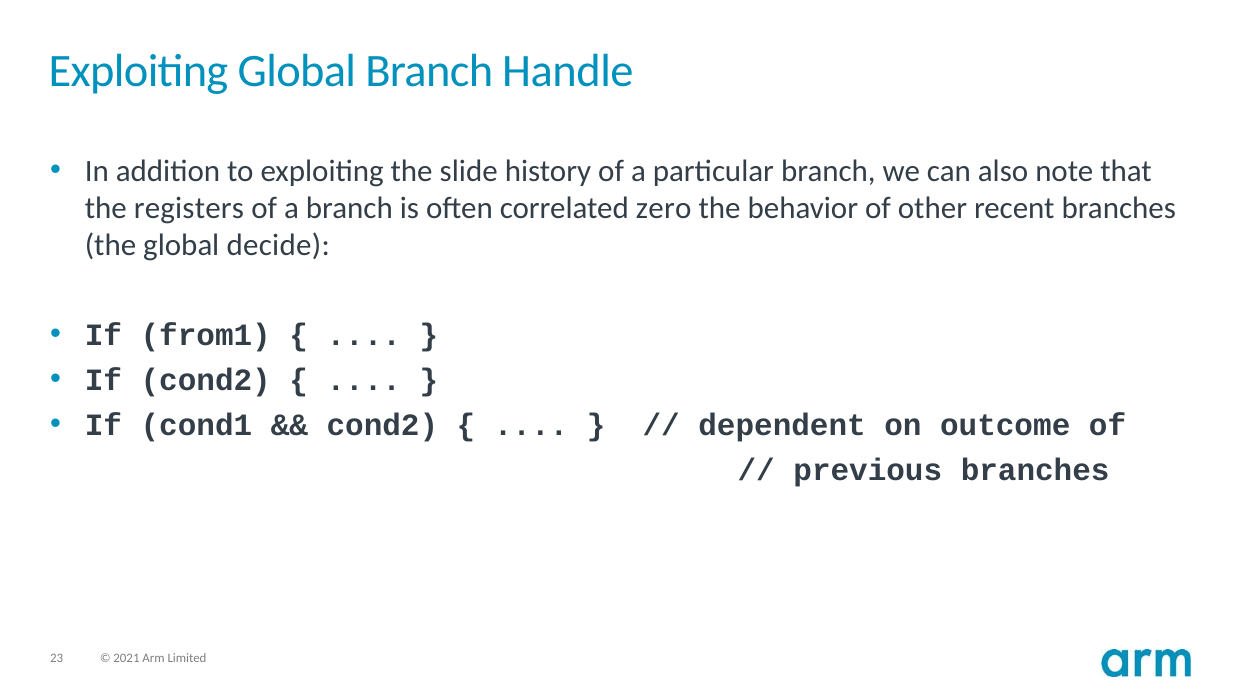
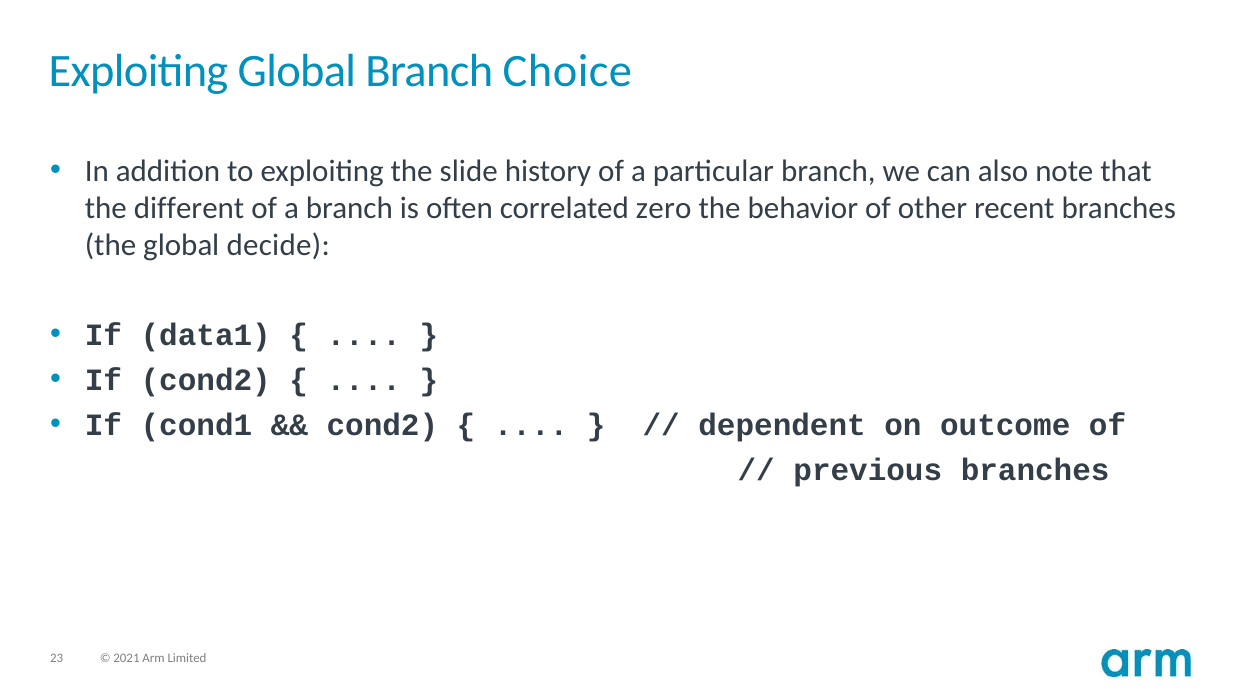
Handle: Handle -> Choice
registers: registers -> different
from1: from1 -> data1
